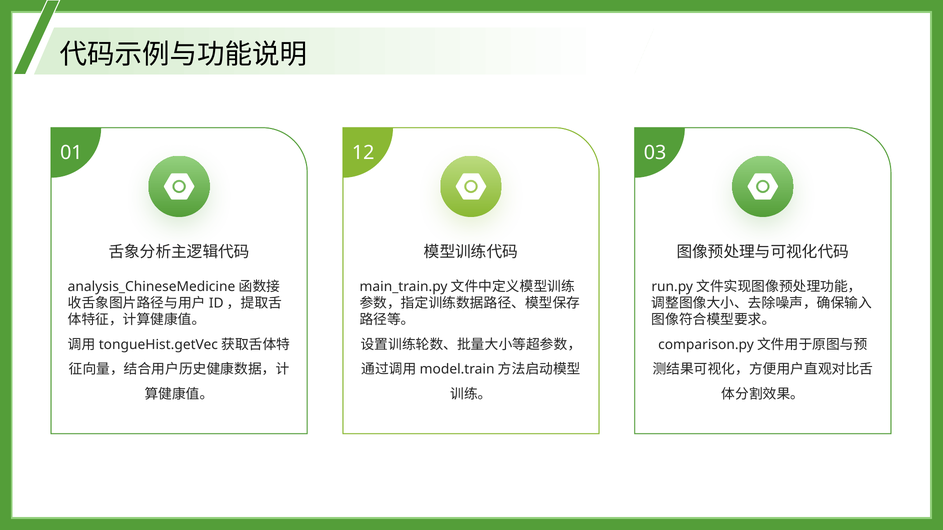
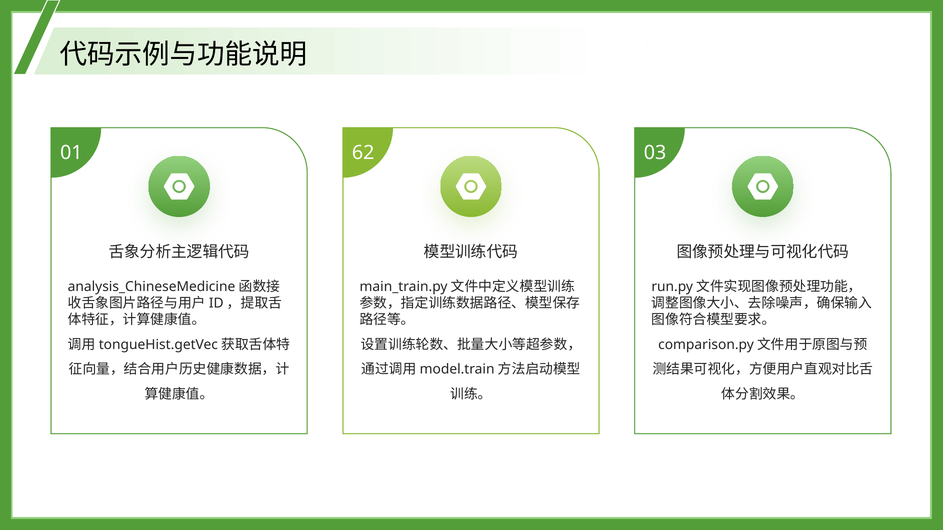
12: 12 -> 62
